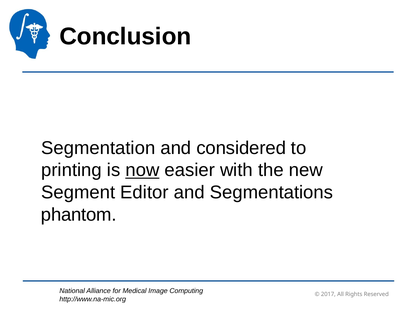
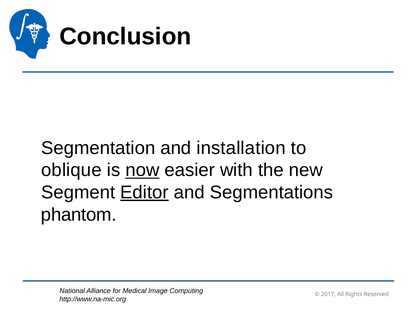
considered: considered -> installation
printing: printing -> oblique
Editor underline: none -> present
